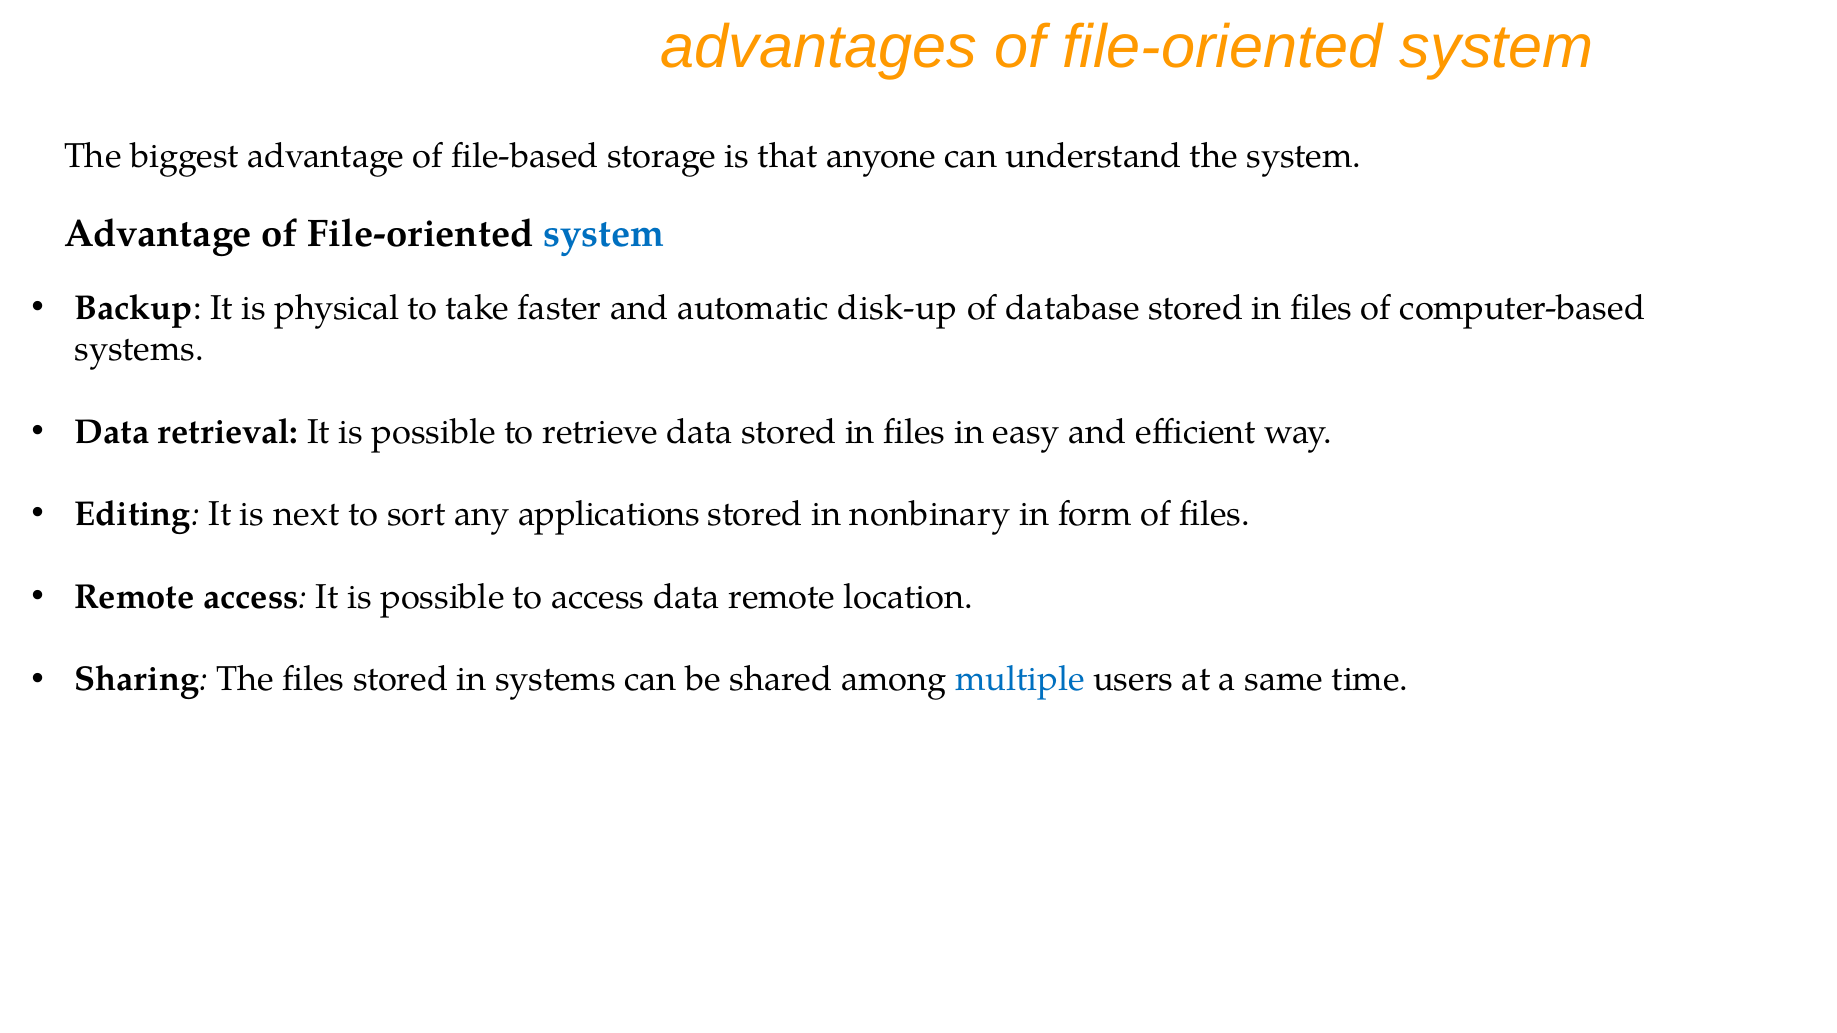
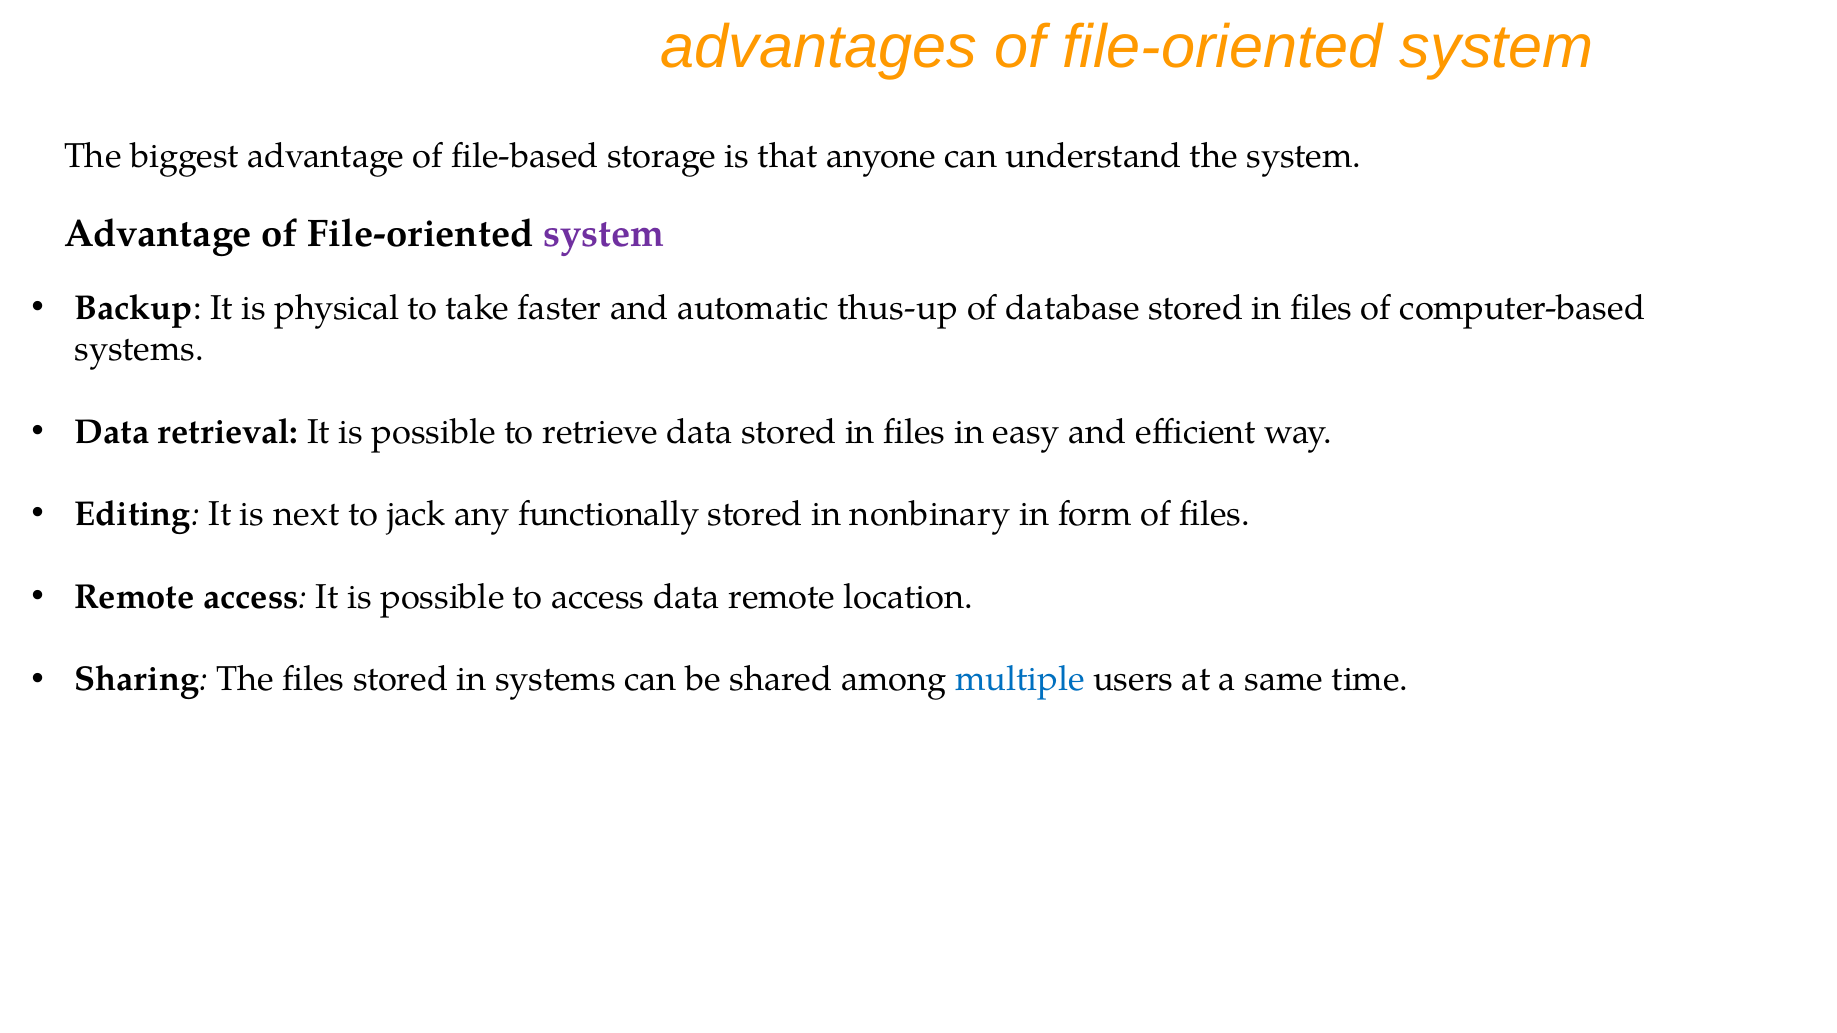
system at (604, 234) colour: blue -> purple
disk-up: disk-up -> thus-up
sort: sort -> jack
applications: applications -> functionally
